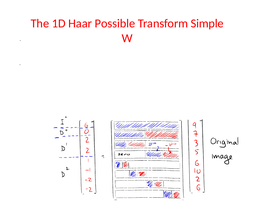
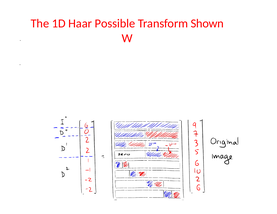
Simple: Simple -> Shown
